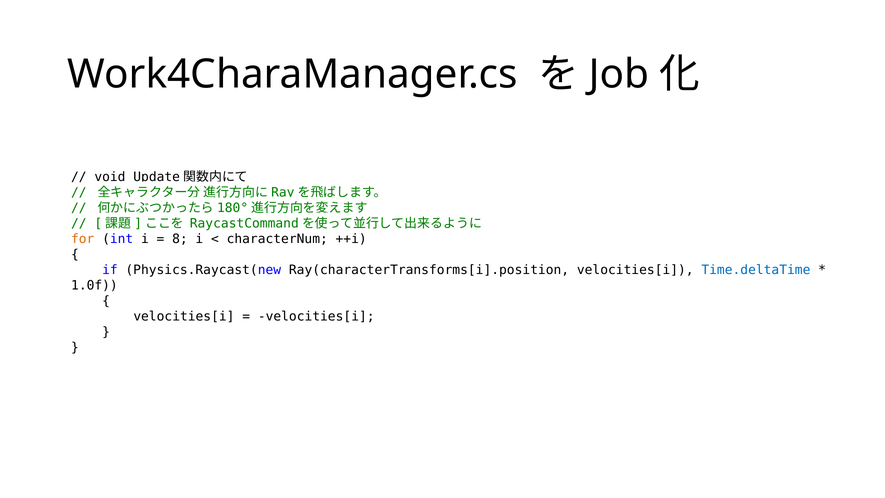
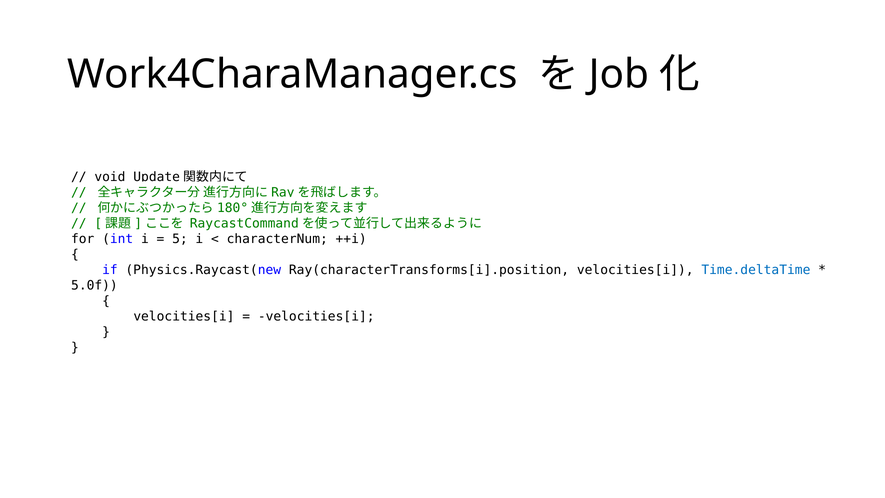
for colour: orange -> black
8: 8 -> 5
1.0f: 1.0f -> 5.0f
